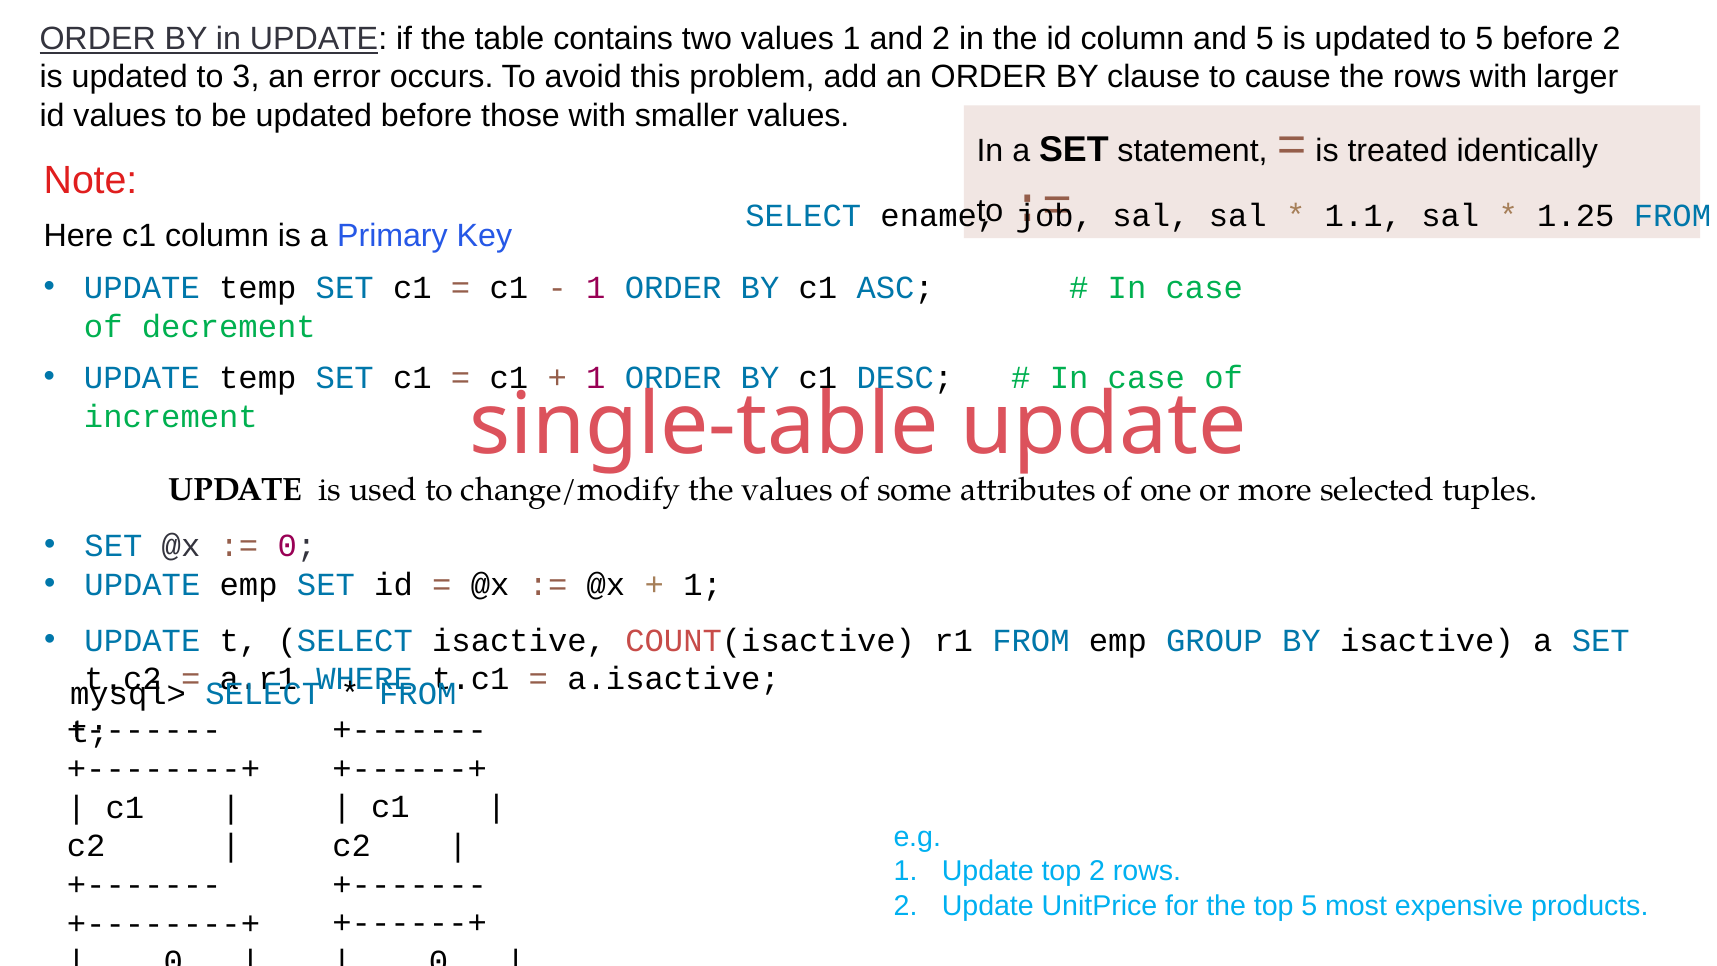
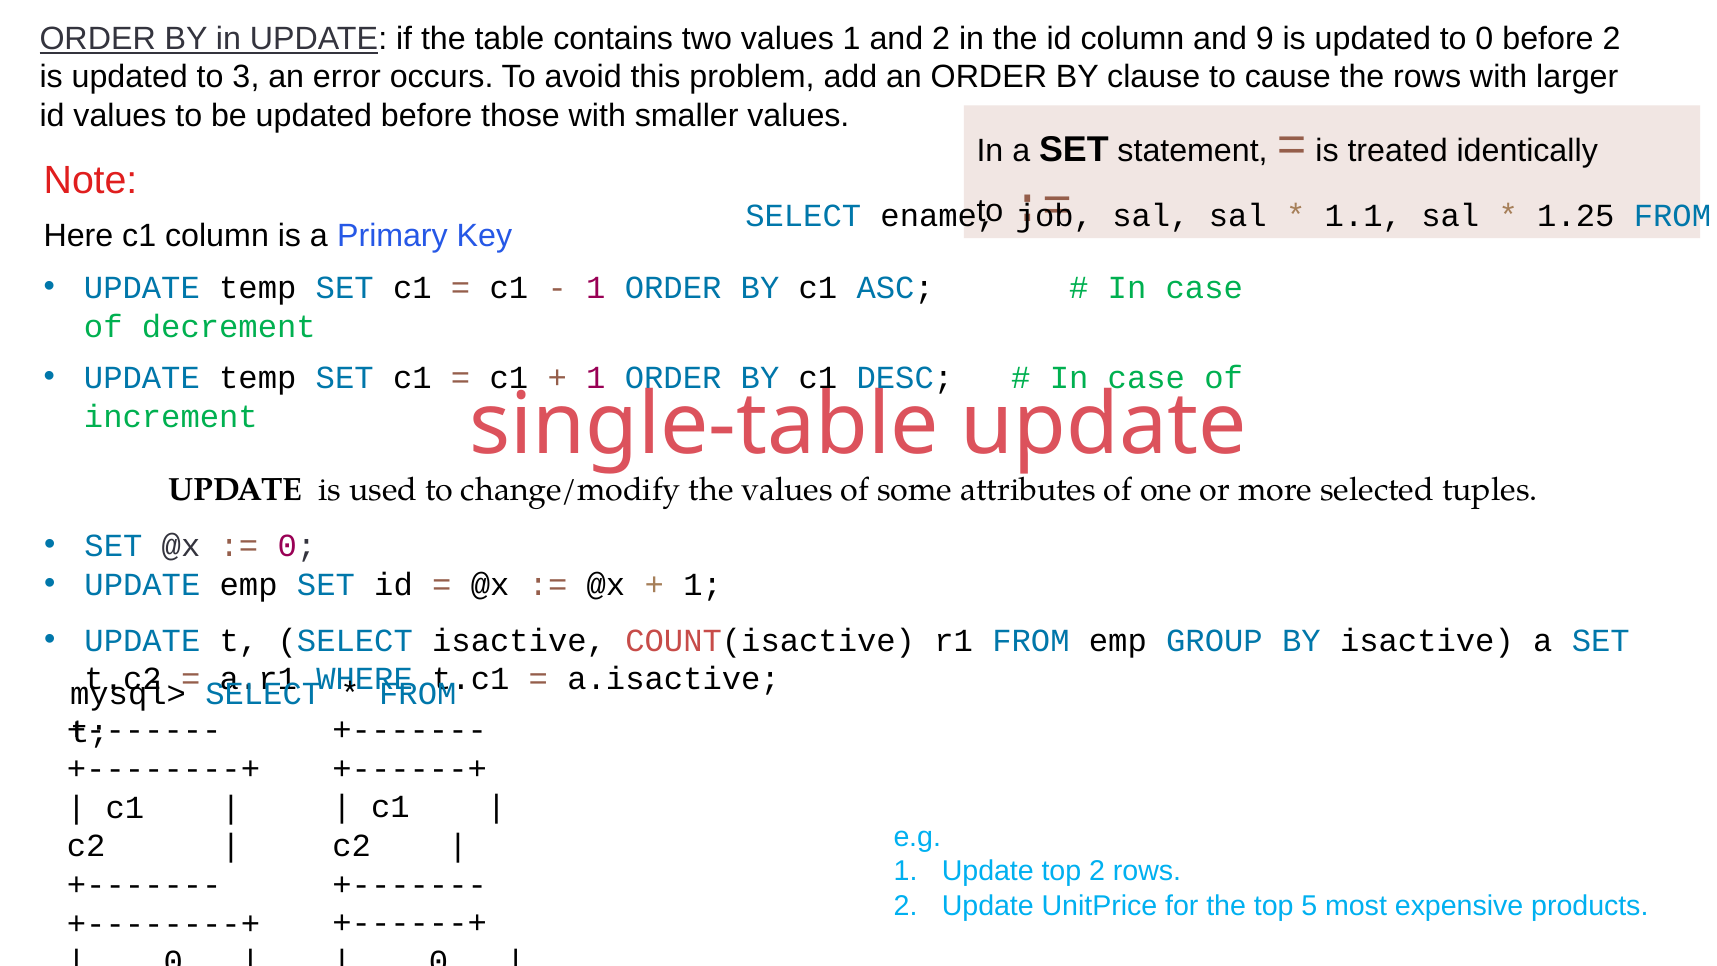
and 5: 5 -> 9
to 5: 5 -> 0
